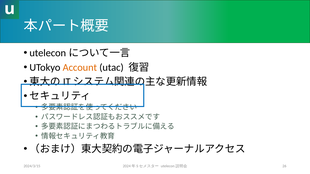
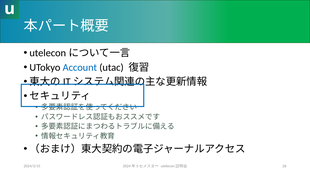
Account colour: orange -> blue
